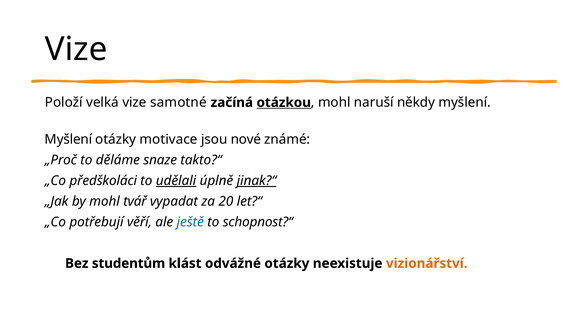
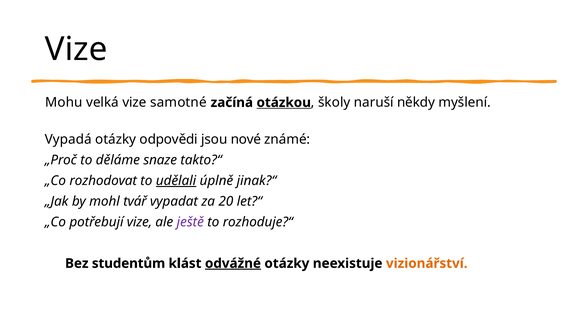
Položí: Položí -> Mohu
mohl at (334, 102): mohl -> školy
Myšlení at (68, 139): Myšlení -> Vypadá
motivace: motivace -> odpovědi
předškoláci: předškoláci -> rozhodovat
jinak?“ underline: present -> none
potřebují věří: věří -> vize
ještě colour: blue -> purple
schopnost?“: schopnost?“ -> rozhoduje?“
odvážné underline: none -> present
